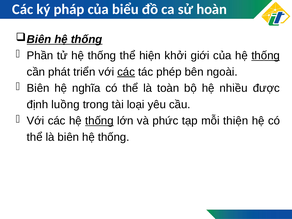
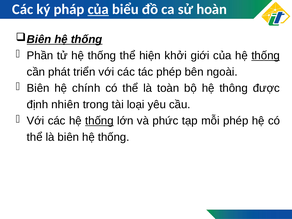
của at (98, 9) underline: none -> present
các at (126, 72) underline: present -> none
nghĩa: nghĩa -> chính
nhiều: nhiều -> thông
luồng: luồng -> nhiên
mỗi thiện: thiện -> phép
